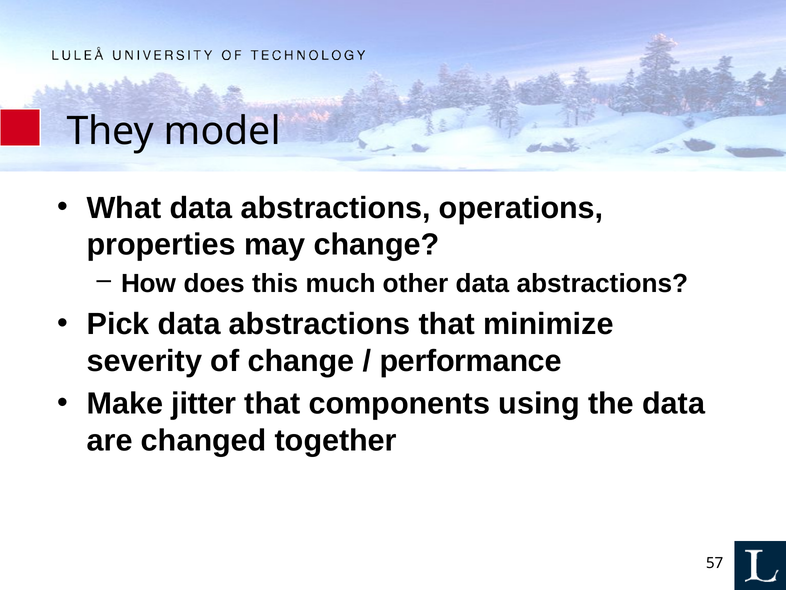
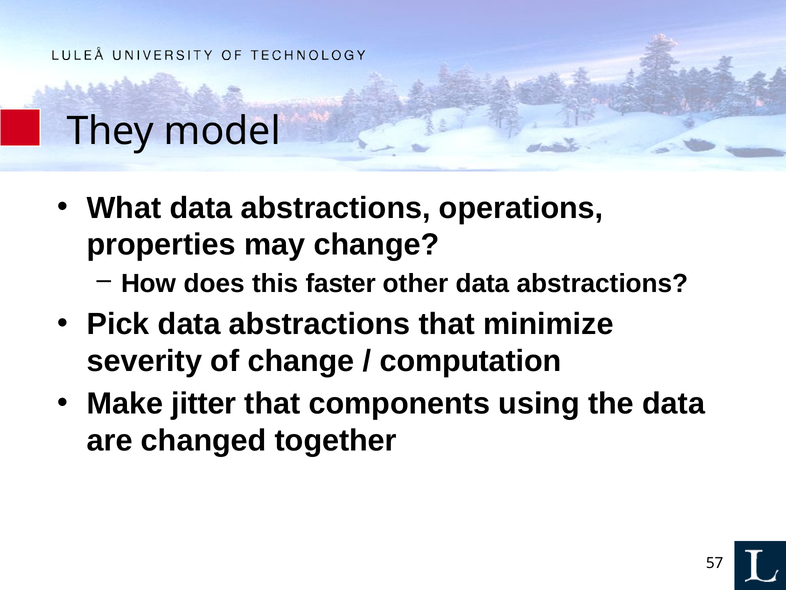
much: much -> faster
performance: performance -> computation
